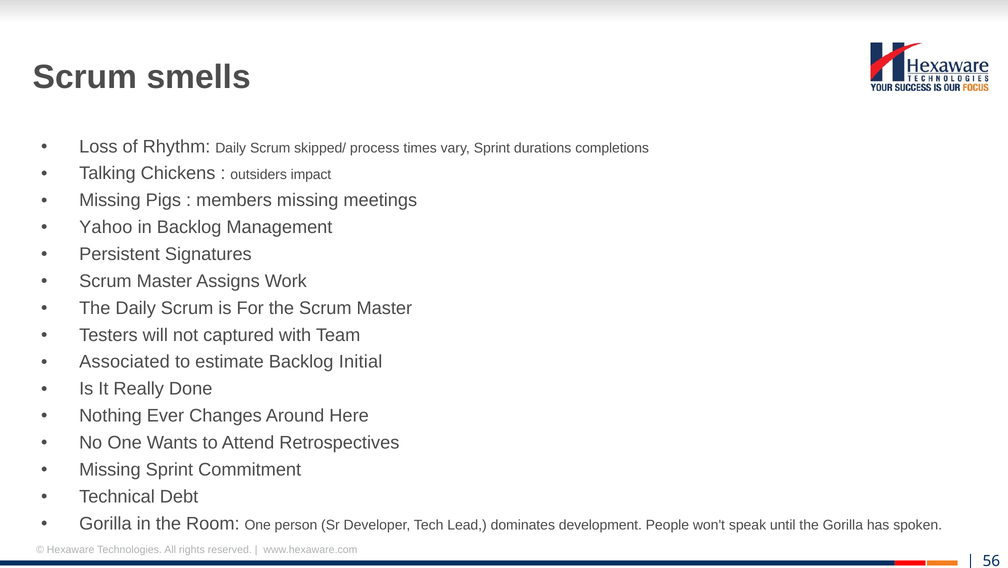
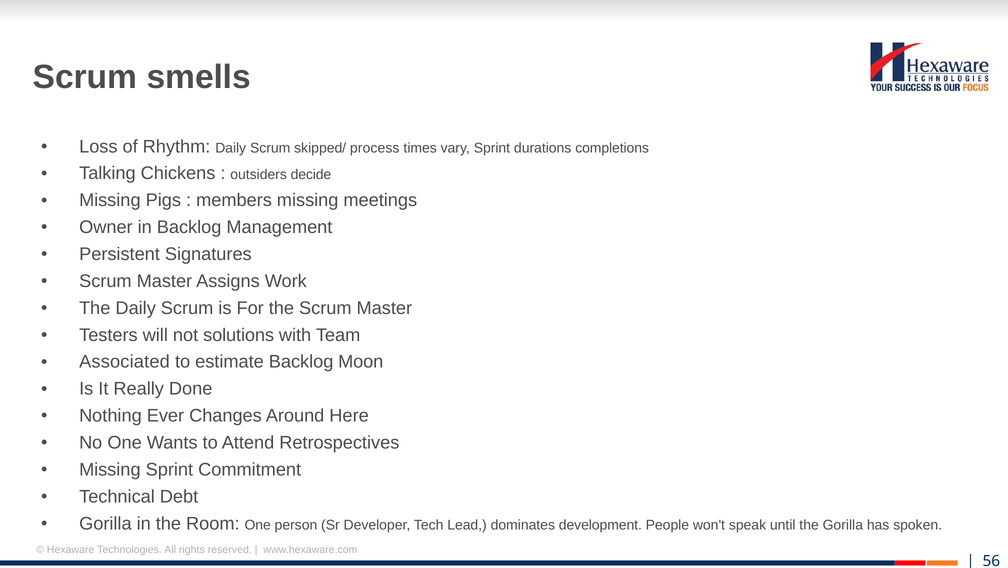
impact: impact -> decide
Yahoo: Yahoo -> Owner
captured: captured -> solutions
Initial: Initial -> Moon
